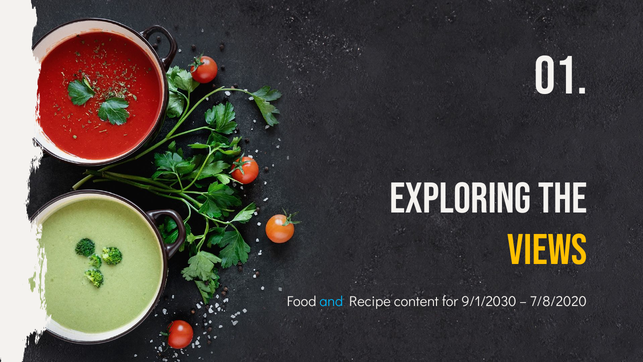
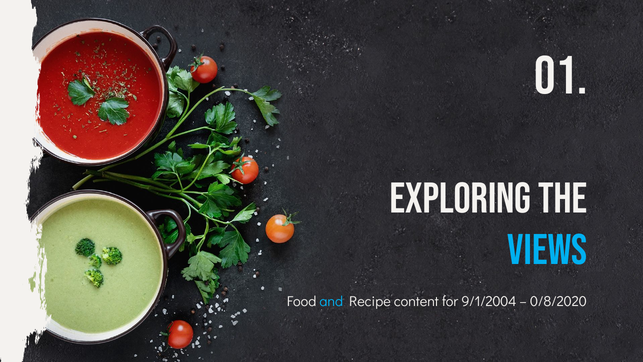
Views colour: yellow -> light blue
9/1/2030: 9/1/2030 -> 9/1/2004
7/8/2020: 7/8/2020 -> 0/8/2020
